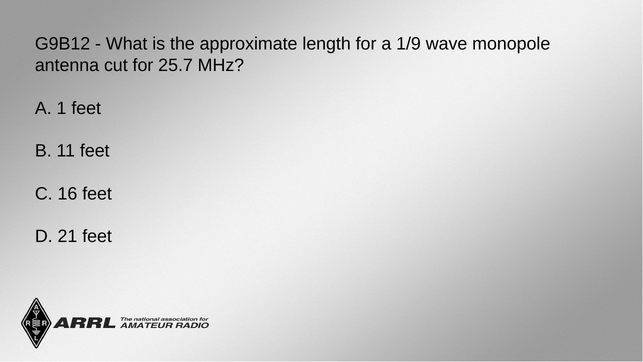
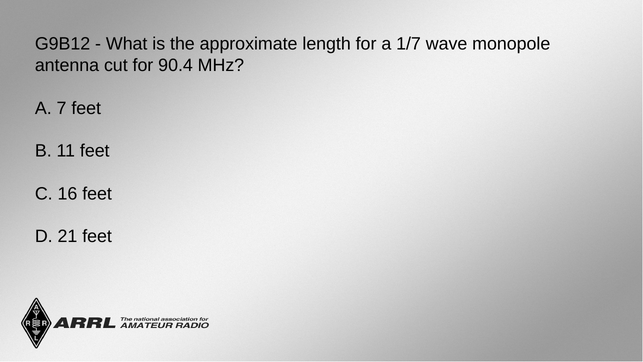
1/9: 1/9 -> 1/7
25.7: 25.7 -> 90.4
1: 1 -> 7
